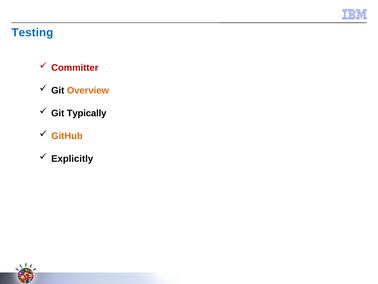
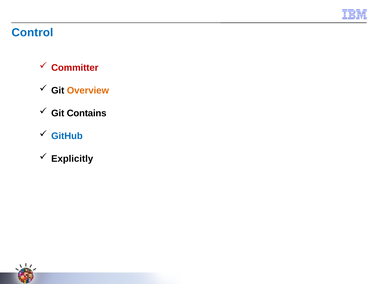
Testing: Testing -> Control
Typically: Typically -> Contains
GitHub colour: orange -> blue
